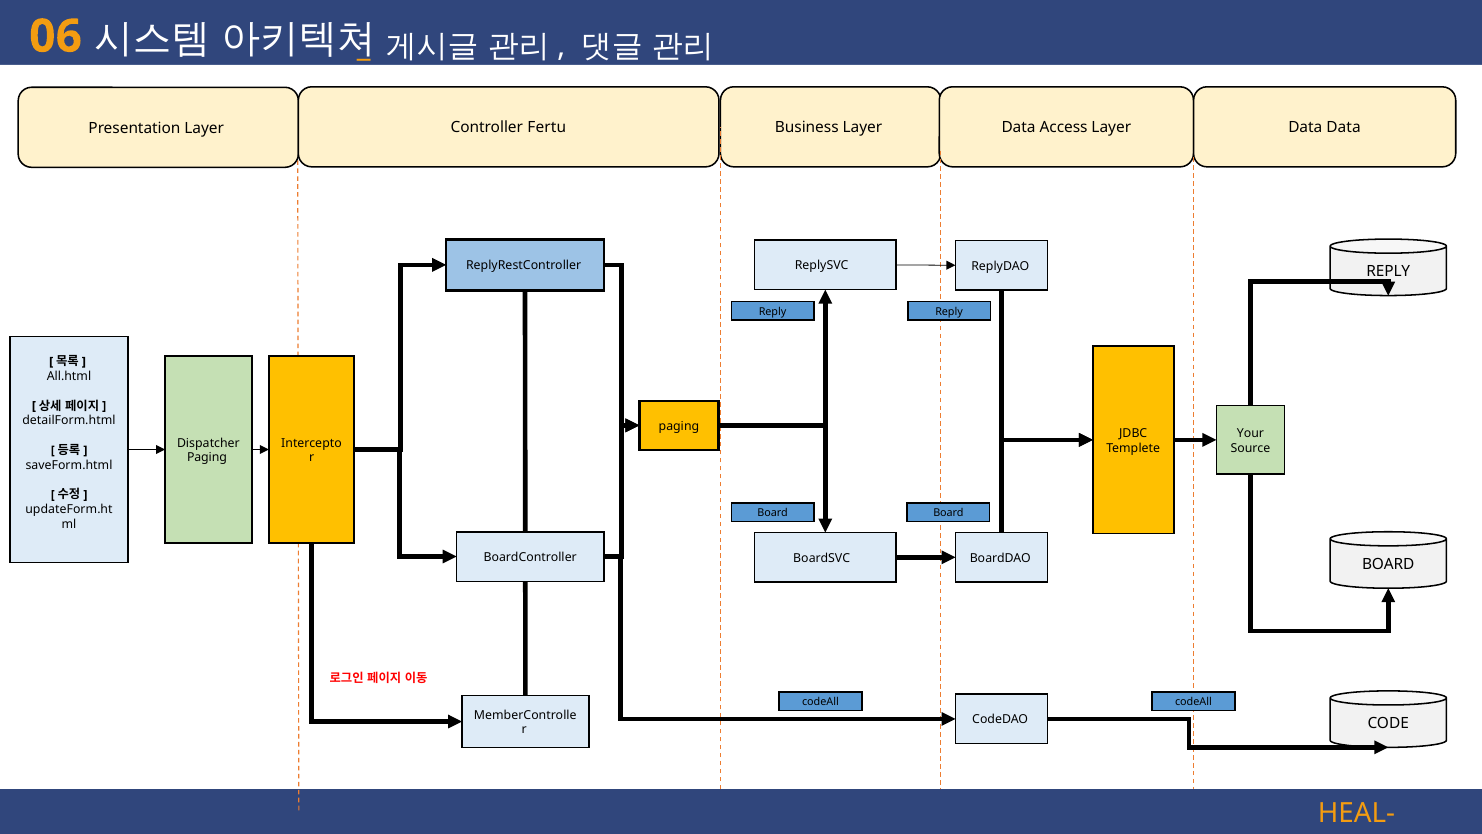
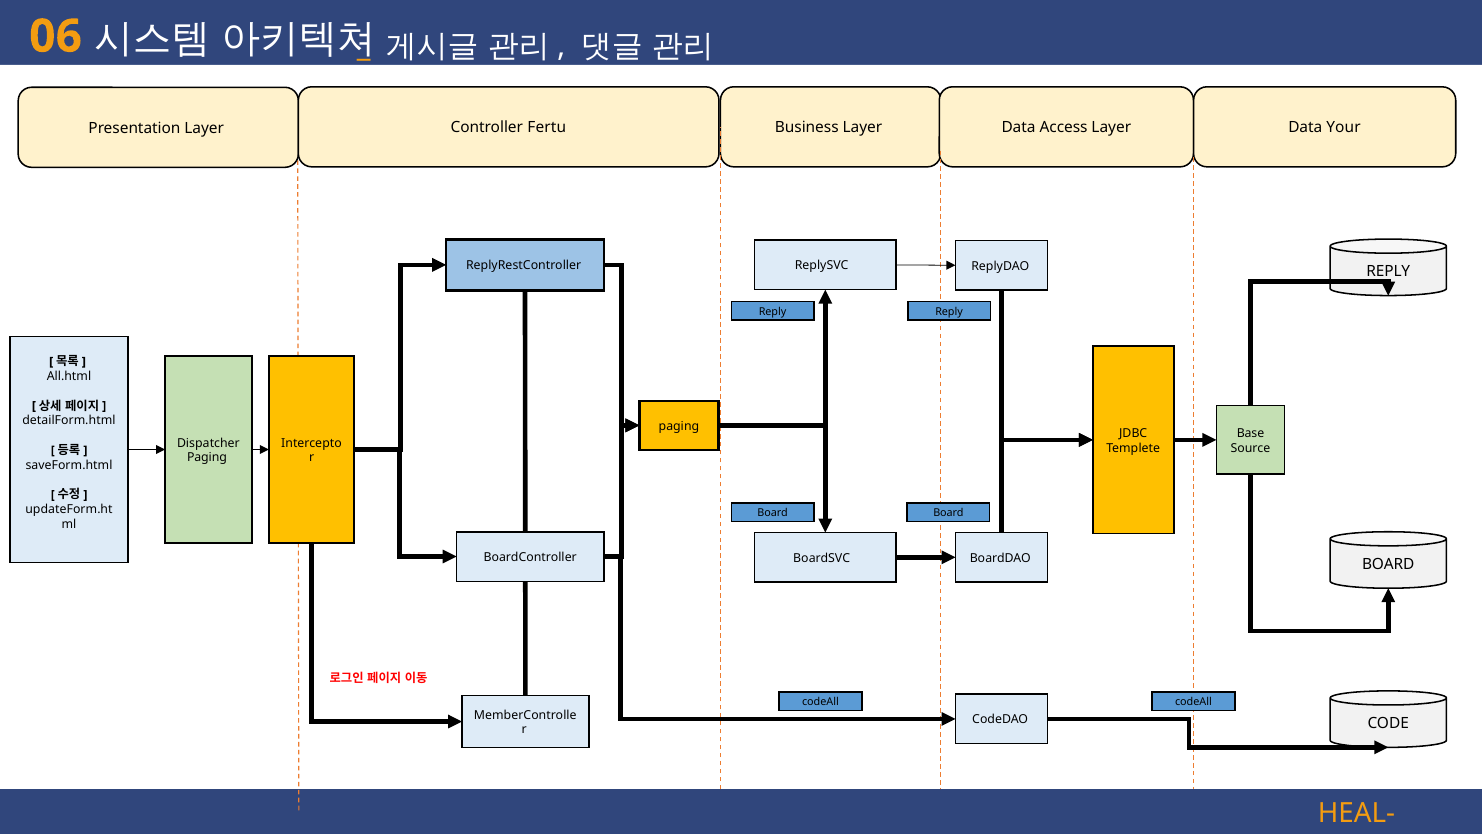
Data Data: Data -> Your
Your: Your -> Base
